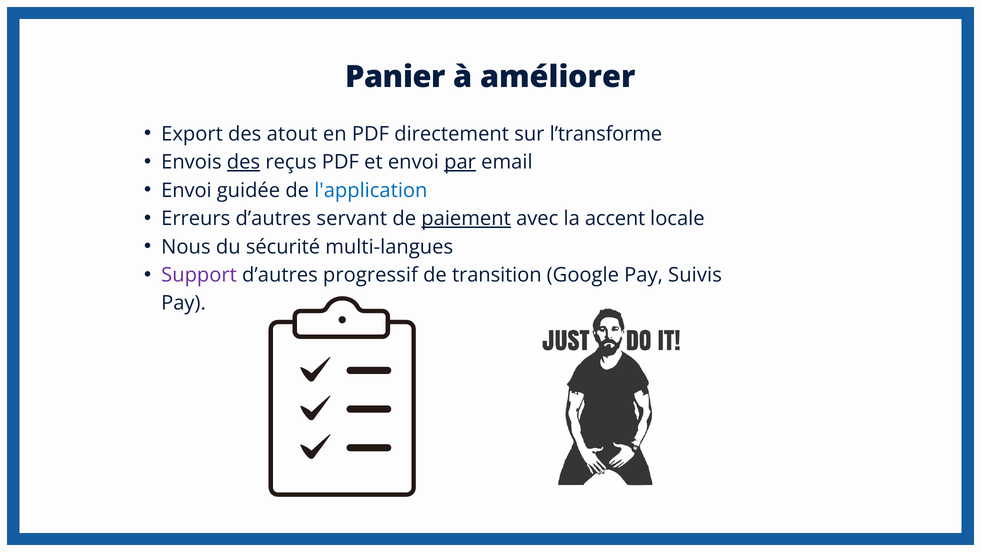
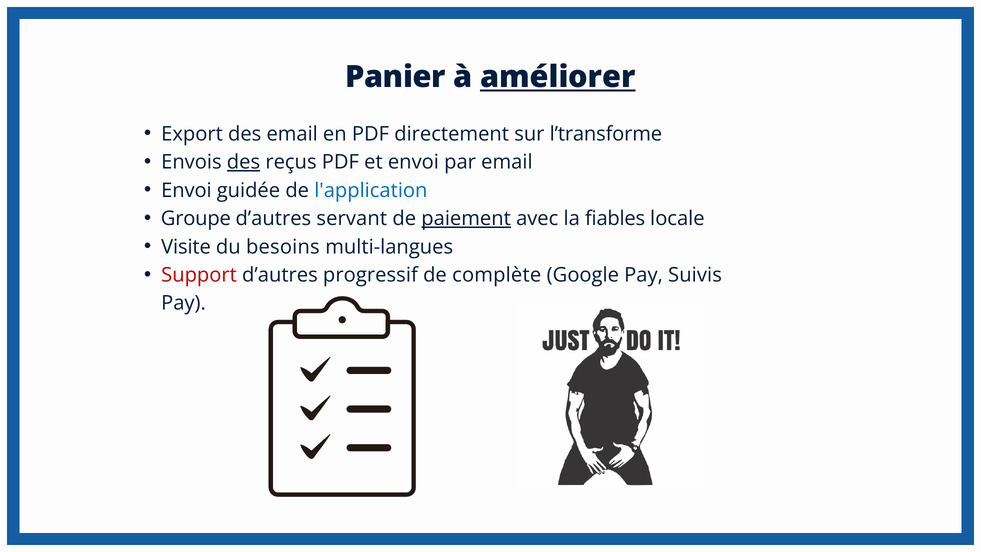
améliorer underline: none -> present
des atout: atout -> email
par underline: present -> none
Erreurs: Erreurs -> Groupe
accent: accent -> fiables
Nous: Nous -> Visite
sécurité: sécurité -> besoins
Support colour: purple -> red
transition: transition -> complète
